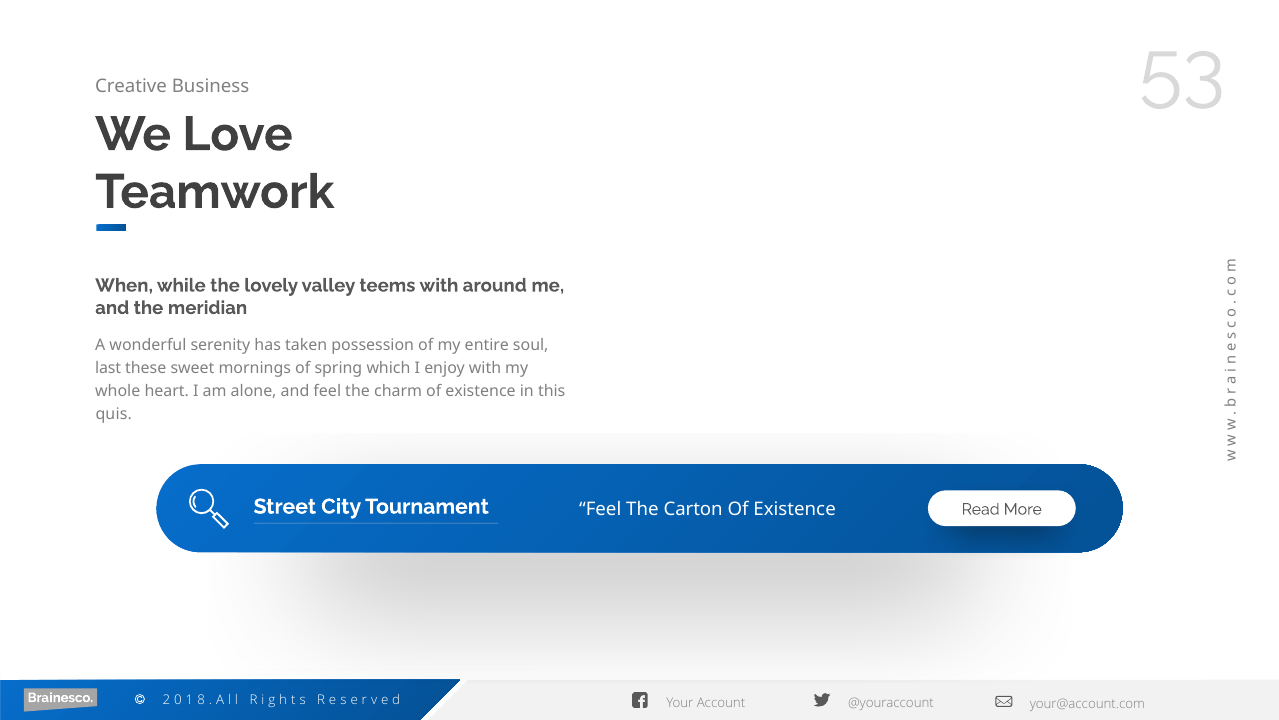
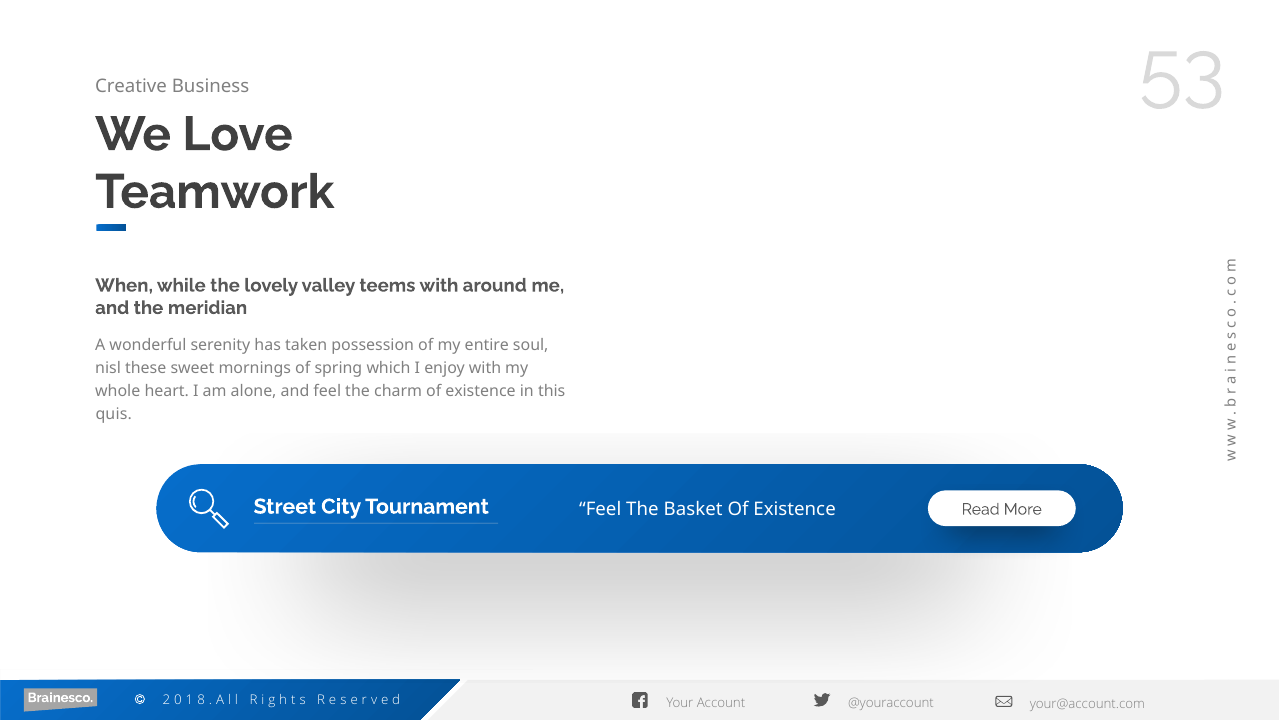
last: last -> nisl
Carton: Carton -> Basket
